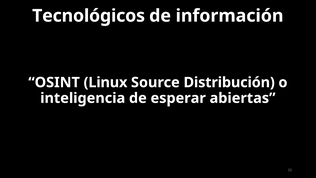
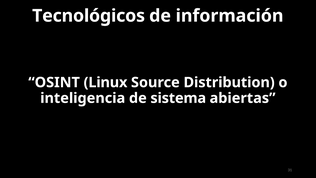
Distribución: Distribución -> Distribution
esperar: esperar -> sistema
